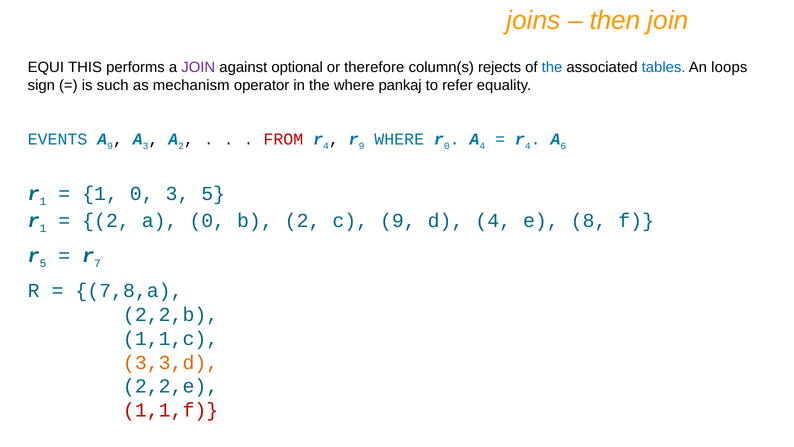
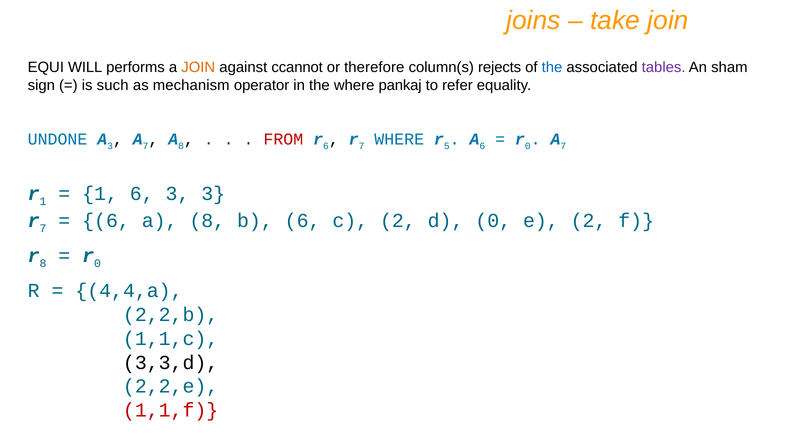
then: then -> take
THIS: THIS -> WILL
JOIN at (198, 67) colour: purple -> orange
optional: optional -> ccannot
tables colour: blue -> purple
loops: loops -> sham
EVENTS: EVENTS -> UNDONE
A 9: 9 -> 3
3 at (146, 146): 3 -> 7
2 at (181, 146): 2 -> 8
4 at (326, 146): 4 -> 6
9 at (362, 146): 9 -> 7
r 0: 0 -> 5
A 4: 4 -> 6
4 at (528, 146): 4 -> 0
6 at (563, 146): 6 -> 7
1 0: 0 -> 6
3 5: 5 -> 3
1 at (43, 228): 1 -> 7
2 at (106, 221): 2 -> 6
0 at (207, 221): 0 -> 8
b 2: 2 -> 6
c 9: 9 -> 2
d 4: 4 -> 0
e 8: 8 -> 2
r 5: 5 -> 8
7 at (98, 263): 7 -> 0
7,8,a: 7,8,a -> 4,4,a
3,3,d colour: orange -> black
